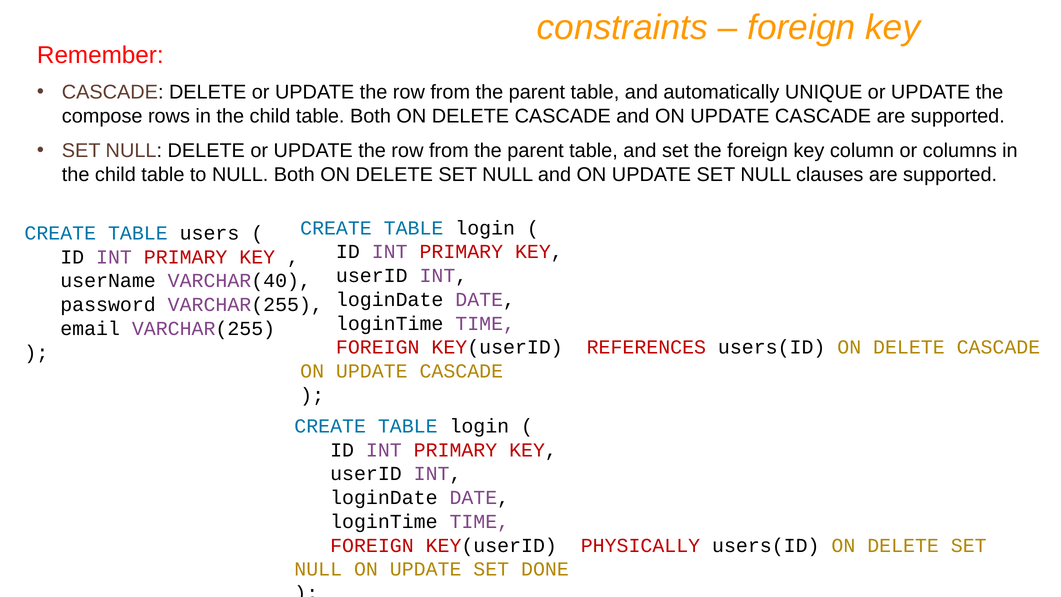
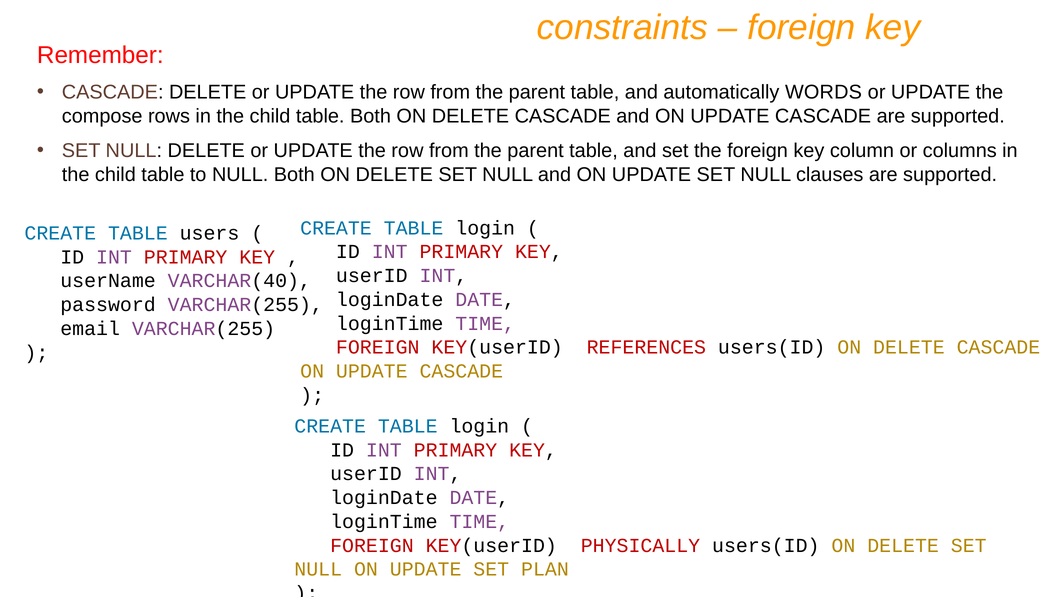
UNIQUE: UNIQUE -> WORDS
DONE: DONE -> PLAN
